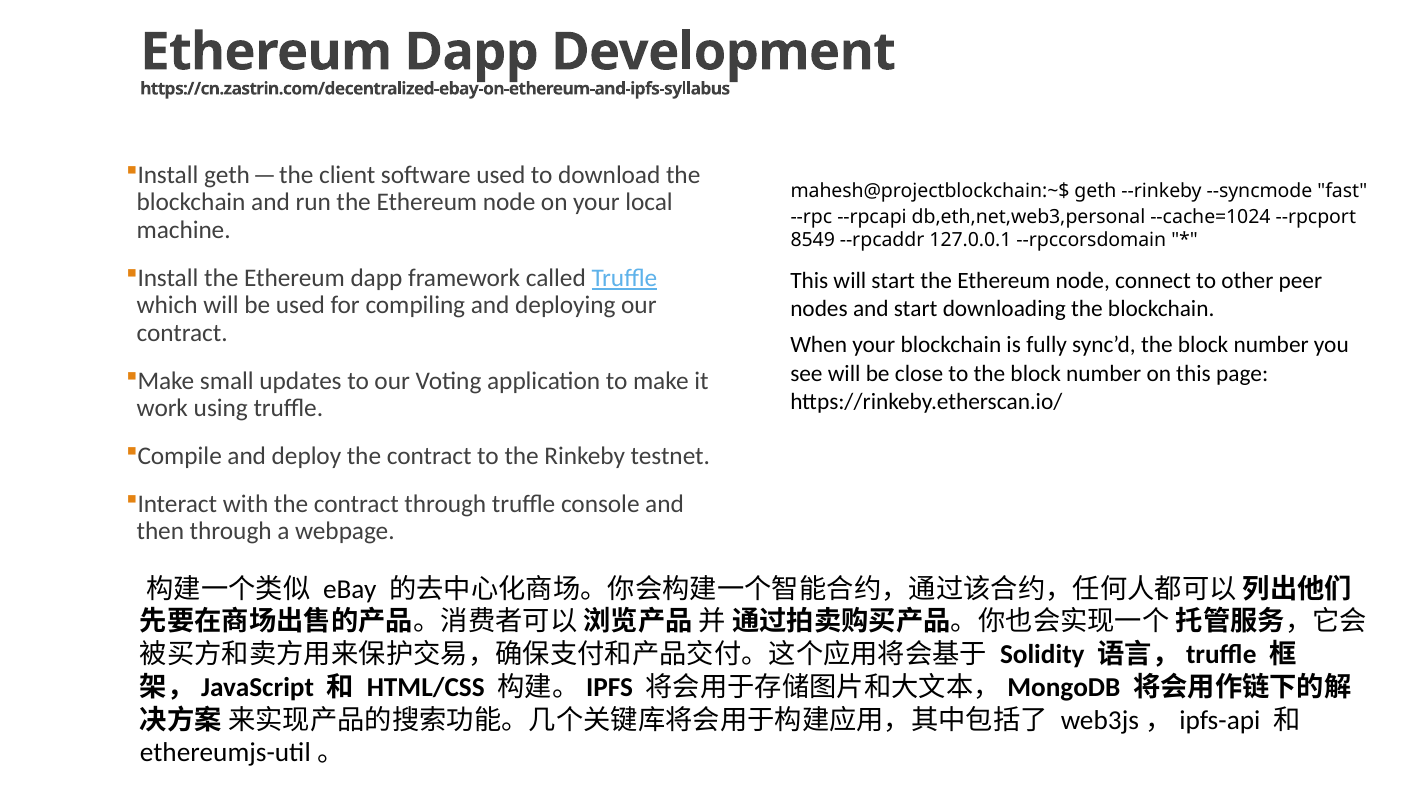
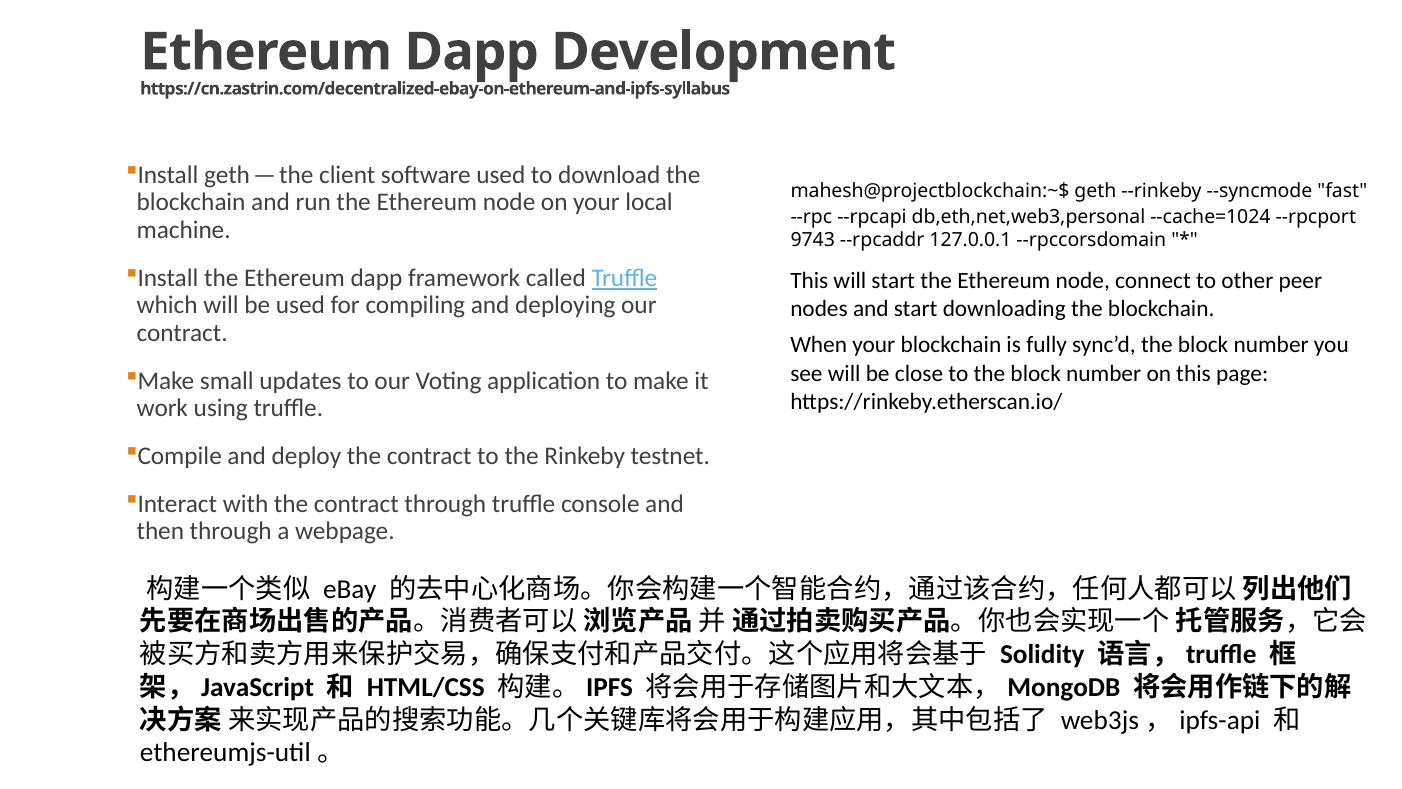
8549: 8549 -> 9743
